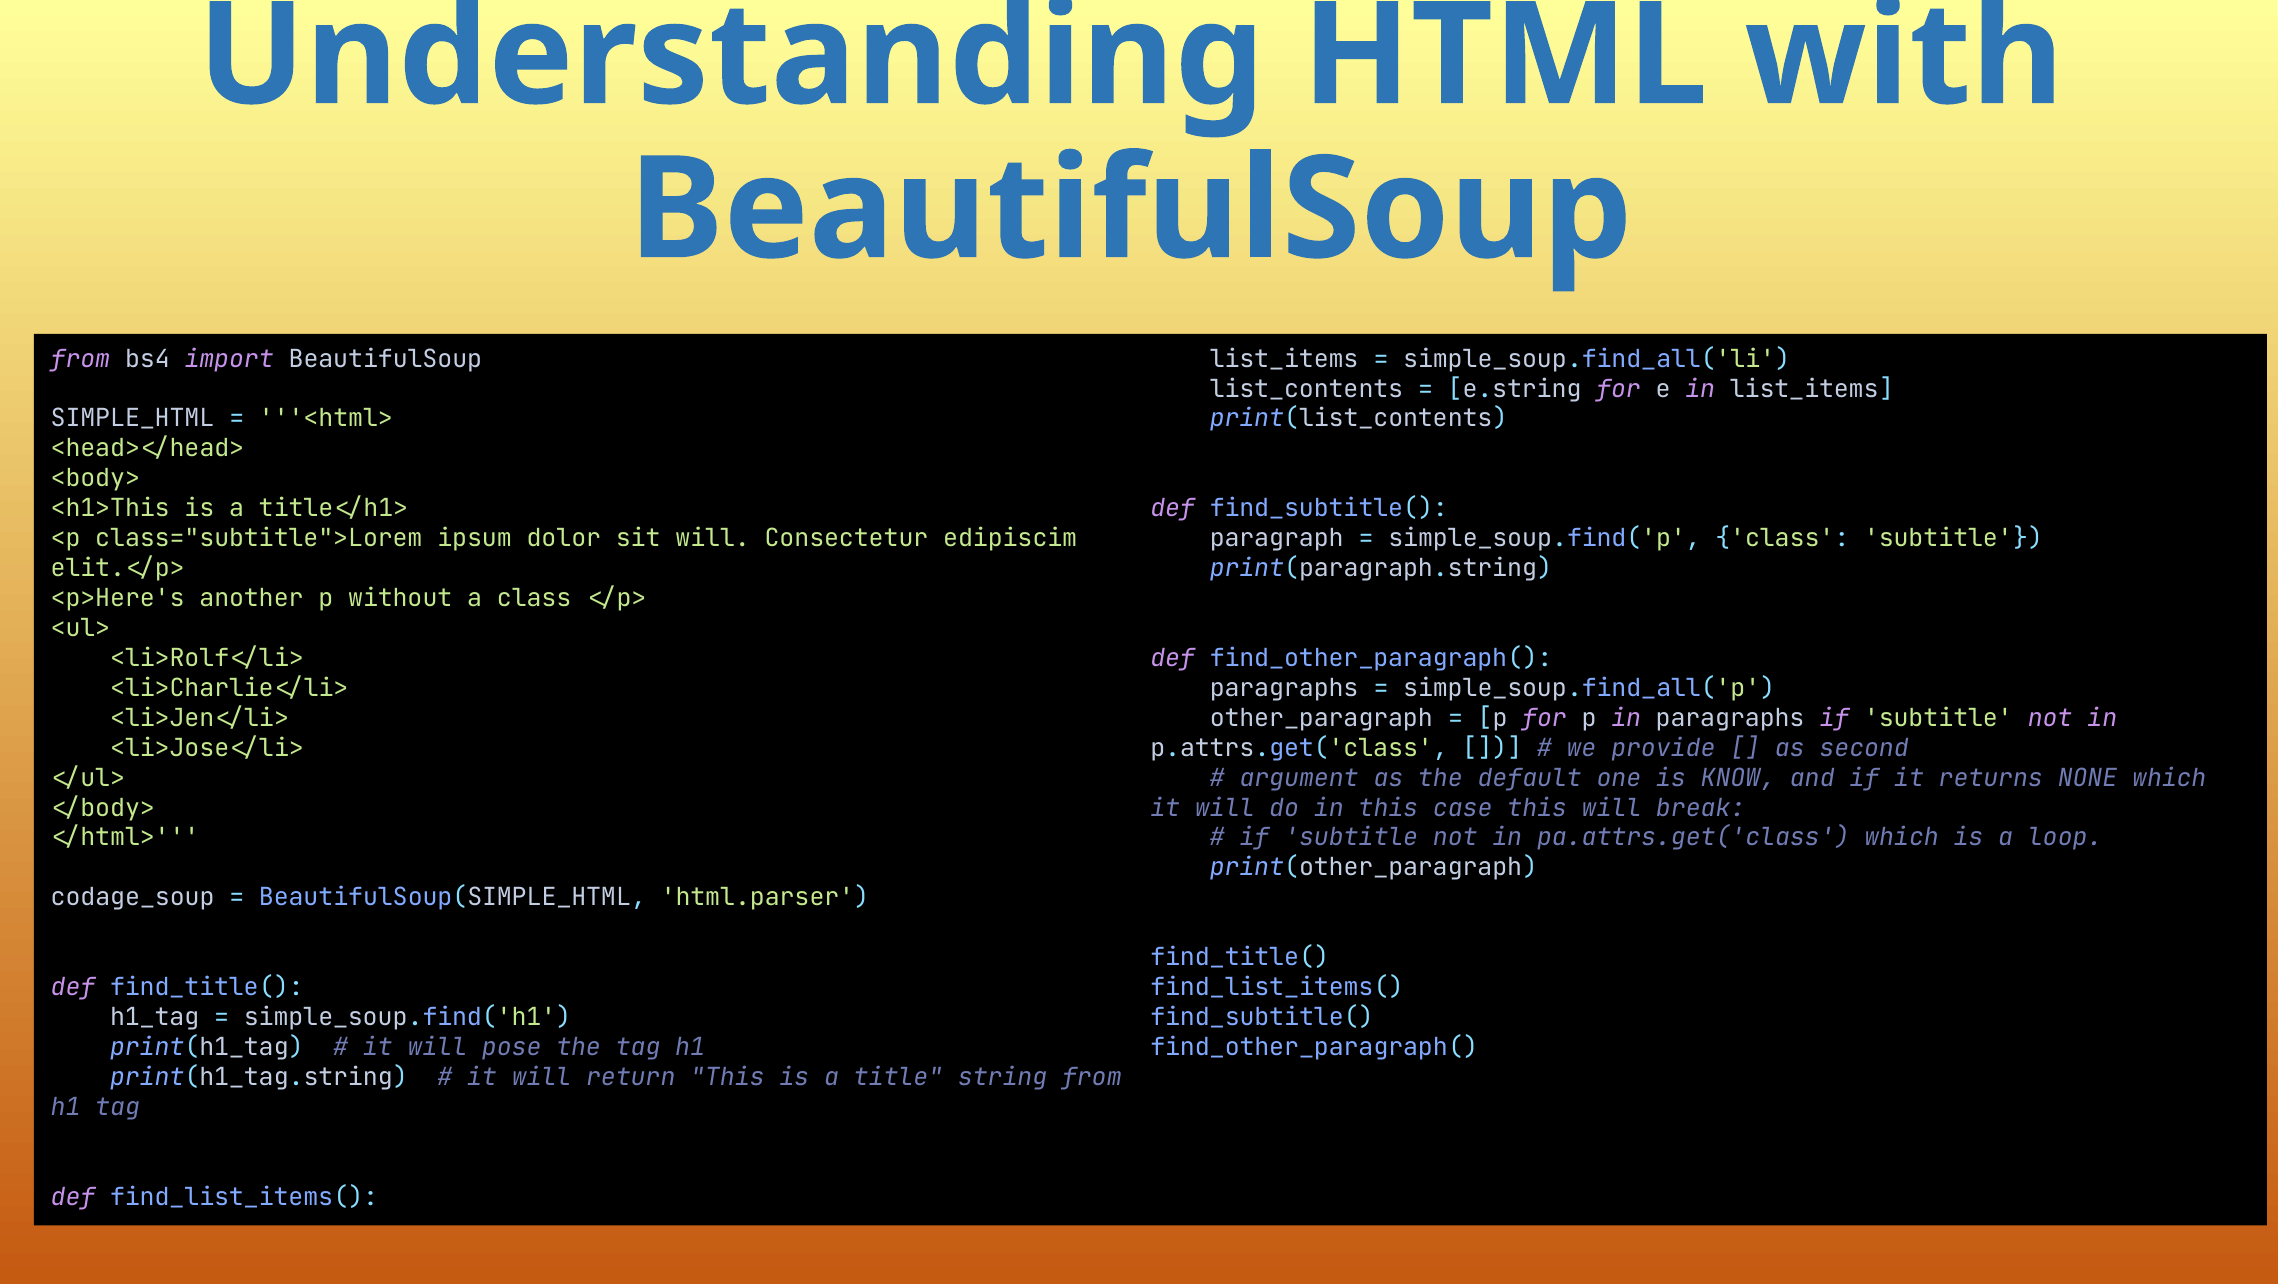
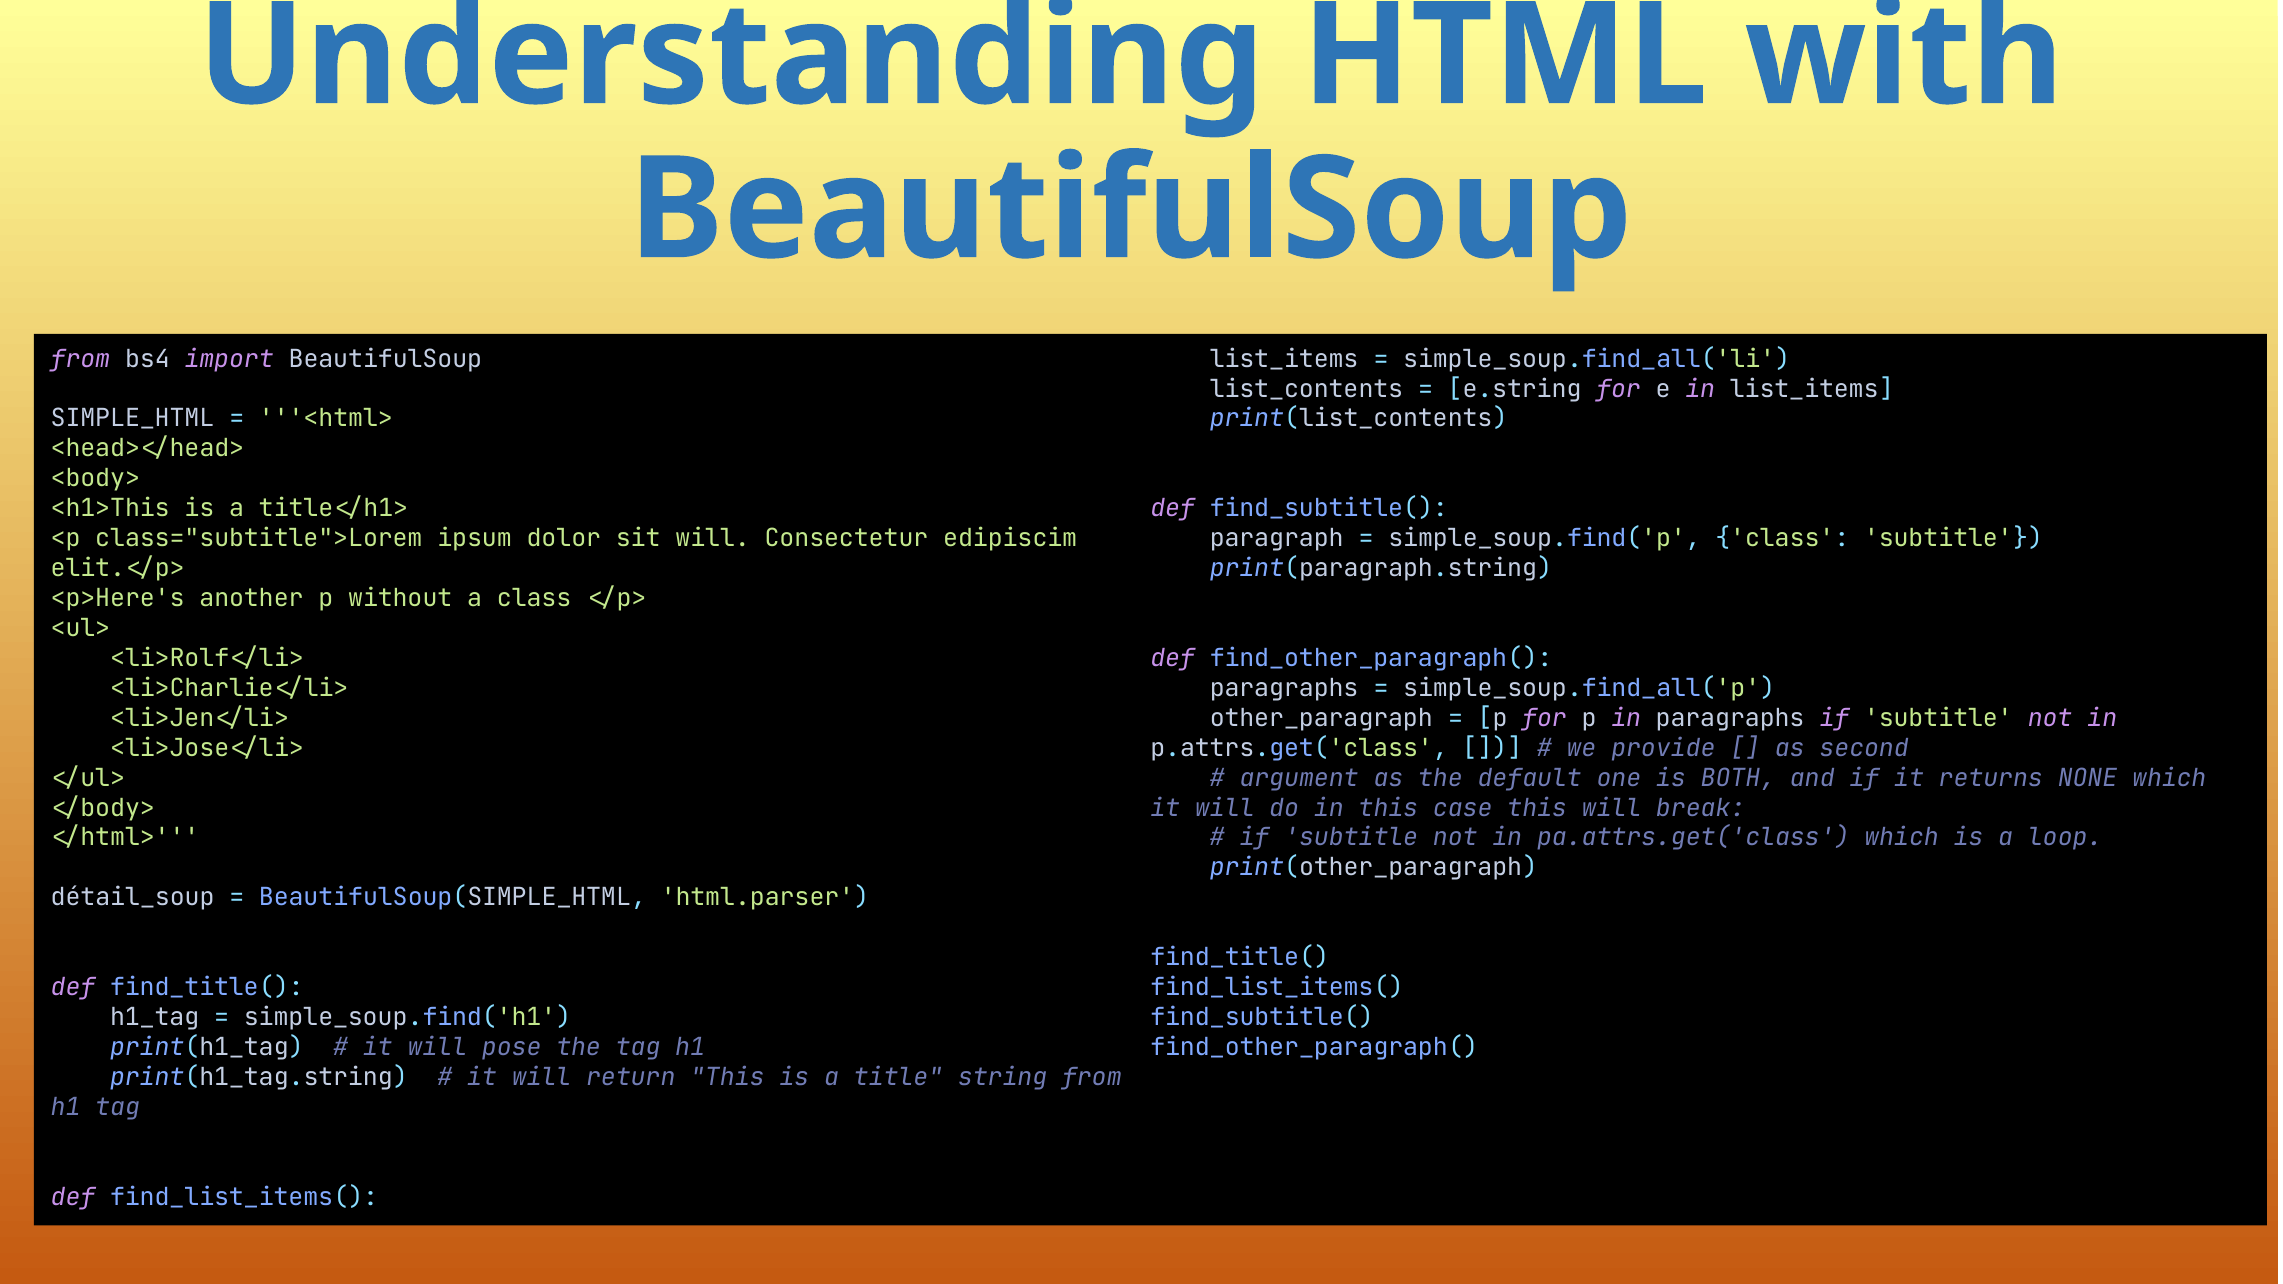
KNOW: KNOW -> BOTH
codage_soup: codage_soup -> détail_soup
